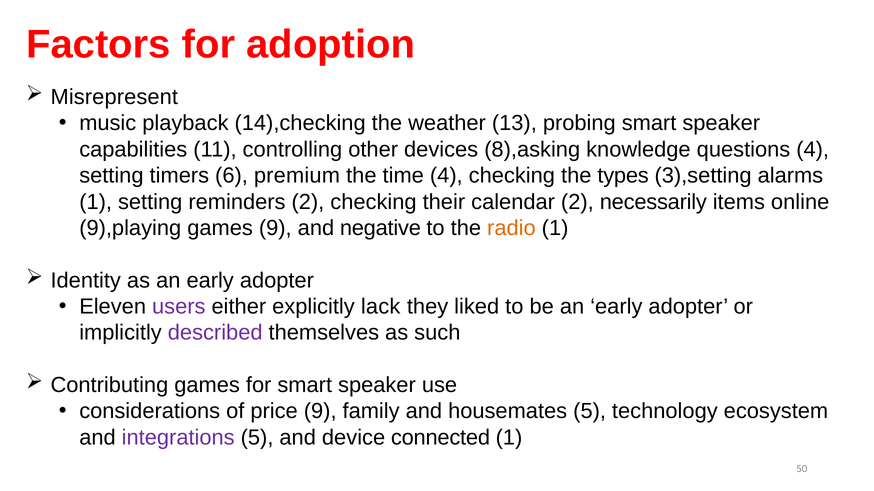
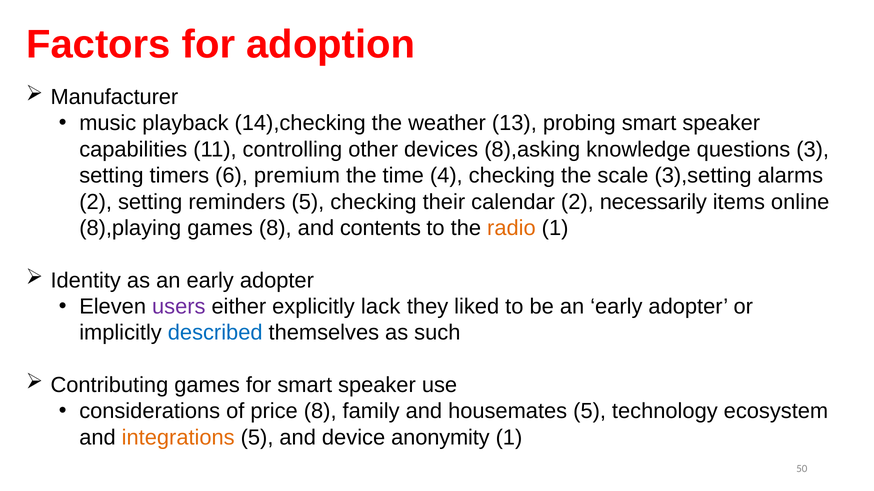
Misrepresent: Misrepresent -> Manufacturer
questions 4: 4 -> 3
types: types -> scale
1 at (96, 202): 1 -> 2
reminders 2: 2 -> 5
9),playing: 9),playing -> 8),playing
games 9: 9 -> 8
negative: negative -> contents
described colour: purple -> blue
price 9: 9 -> 8
integrations colour: purple -> orange
connected: connected -> anonymity
